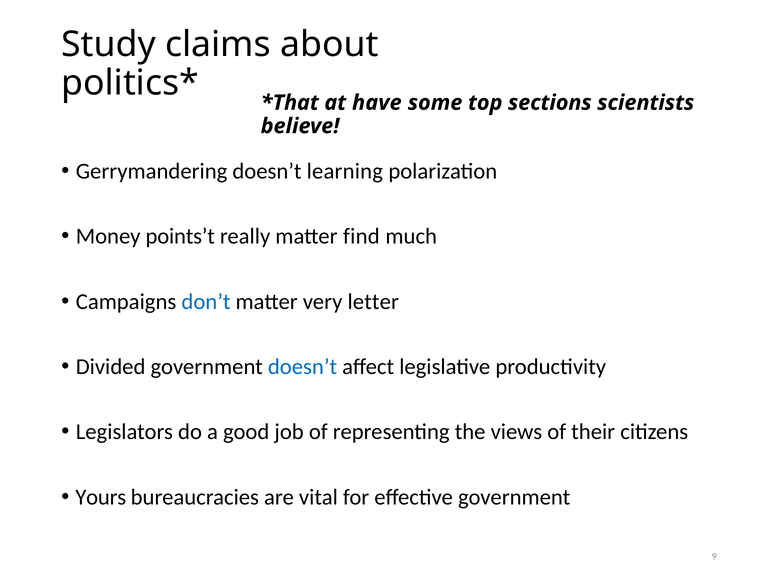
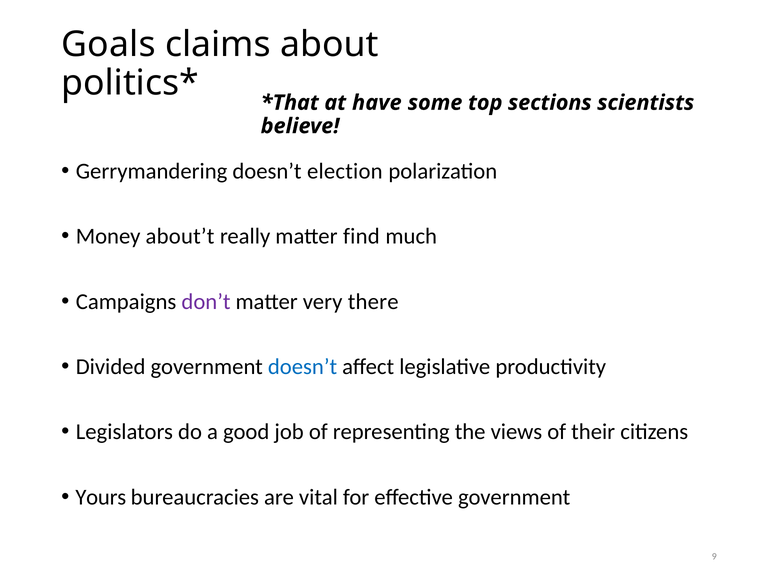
Study: Study -> Goals
learning: learning -> election
points’t: points’t -> about’t
don’t colour: blue -> purple
letter: letter -> there
